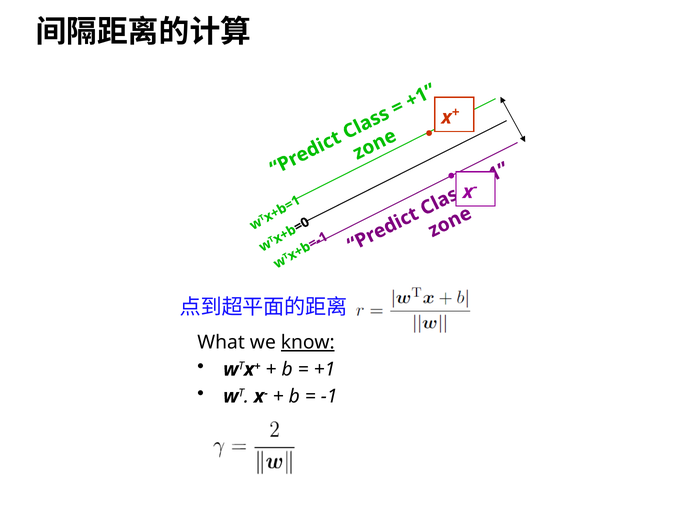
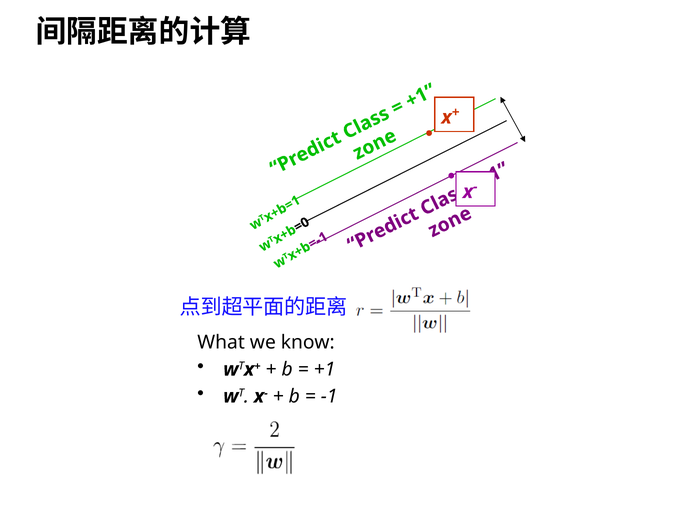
know underline: present -> none
